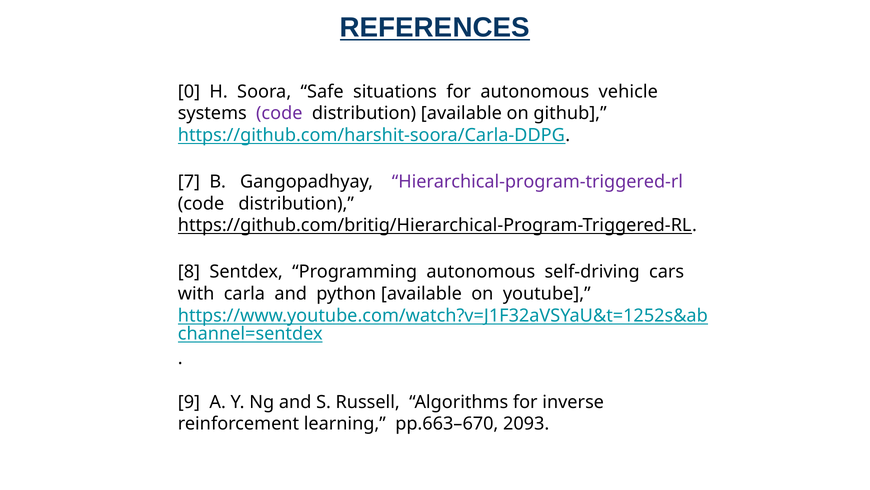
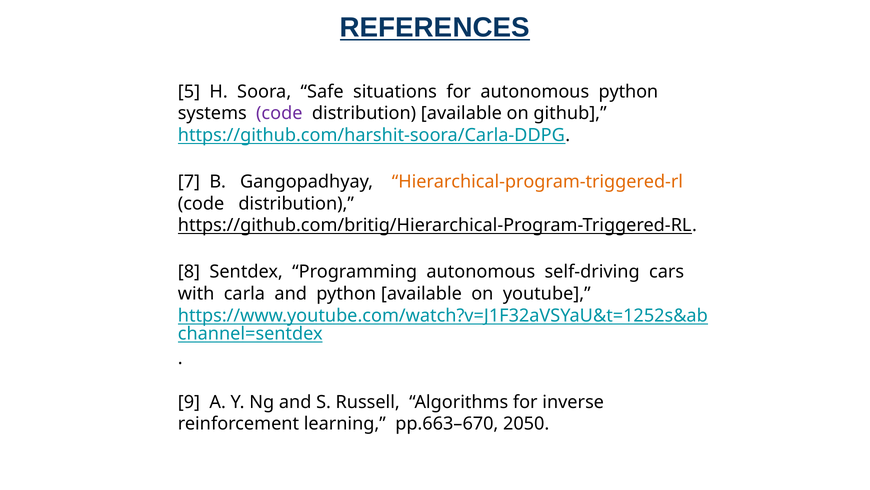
0: 0 -> 5
autonomous vehicle: vehicle -> python
Hierarchical-program-triggered-rl colour: purple -> orange
2093: 2093 -> 2050
